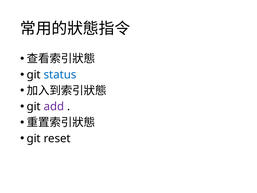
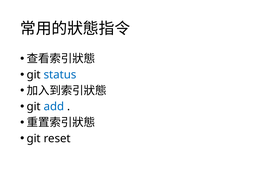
add colour: purple -> blue
